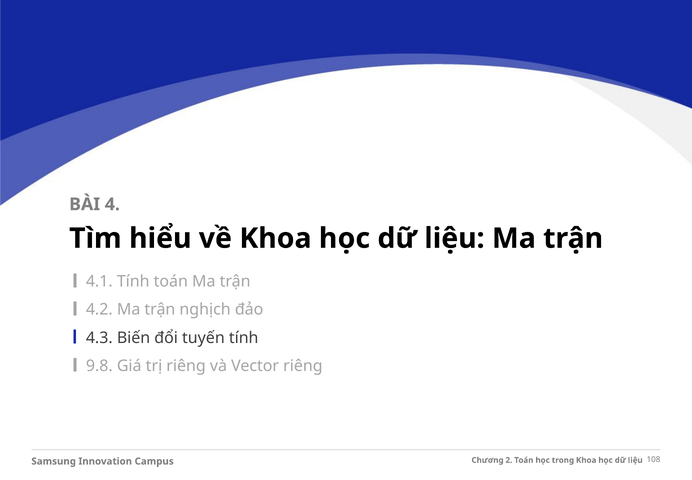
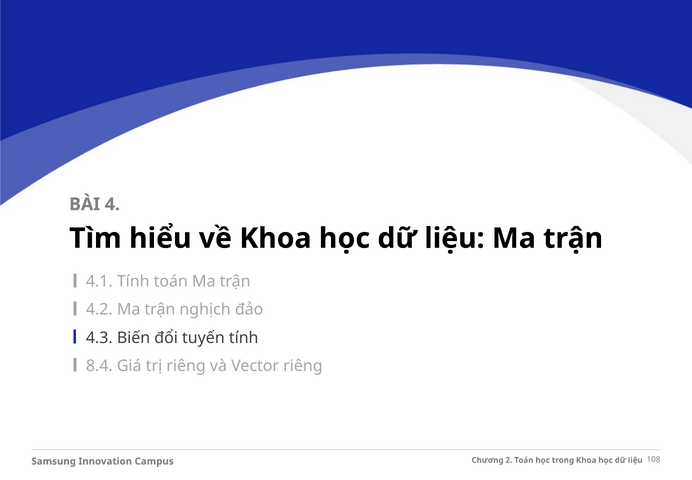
9.8: 9.8 -> 8.4
